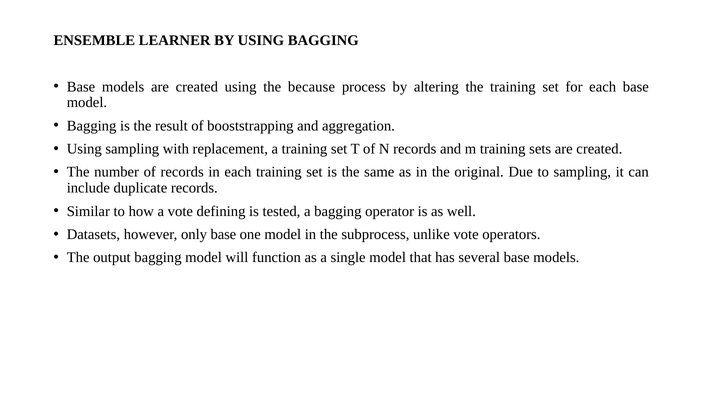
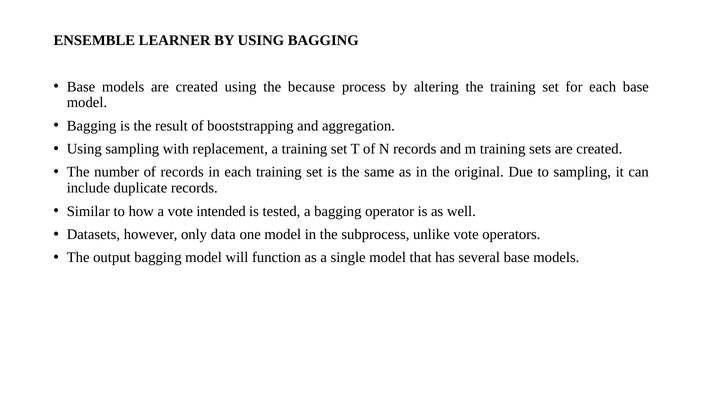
defining: defining -> intended
only base: base -> data
